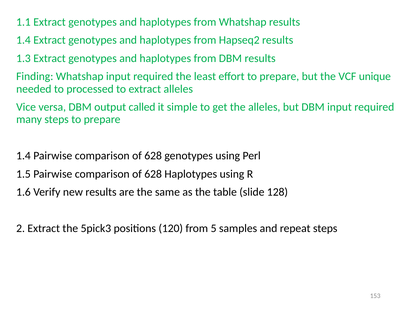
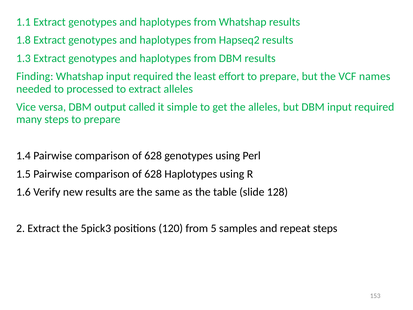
1.4 at (23, 40): 1.4 -> 1.8
unique: unique -> names
